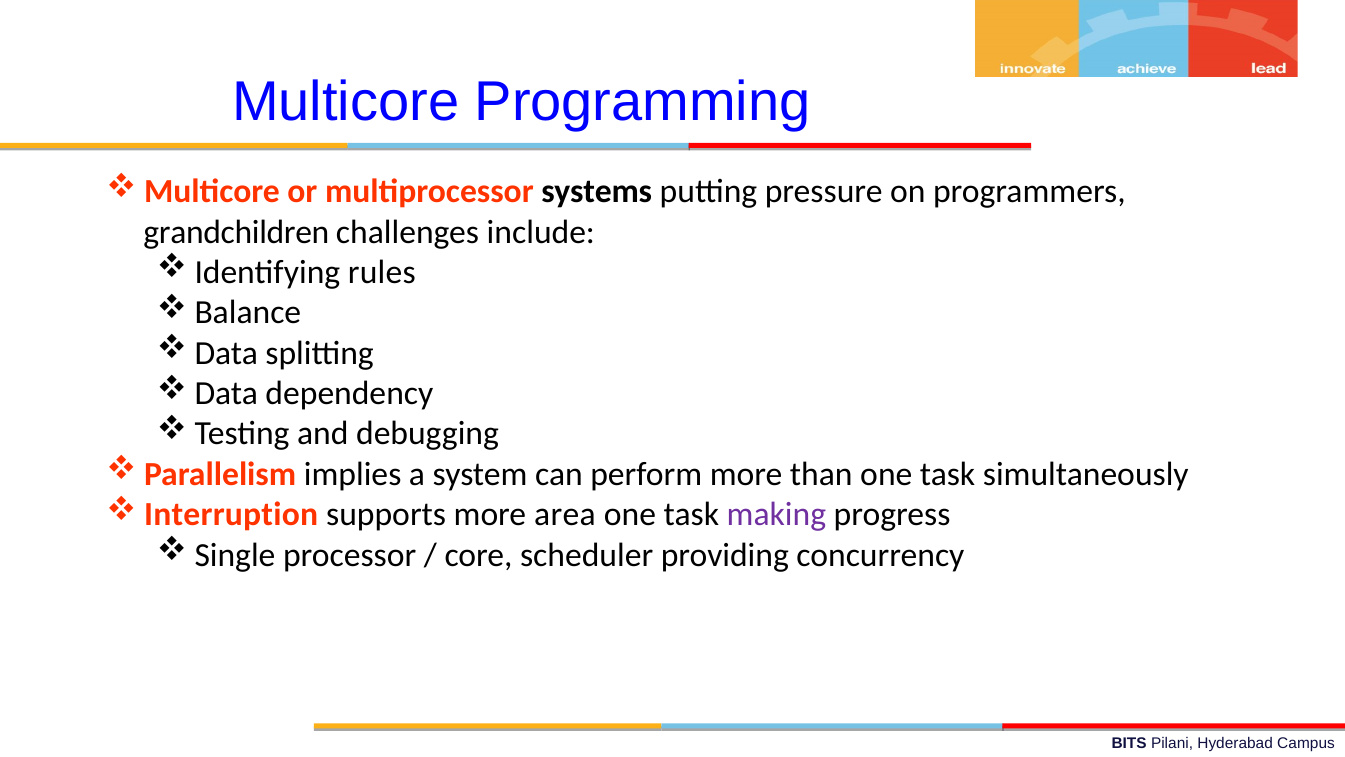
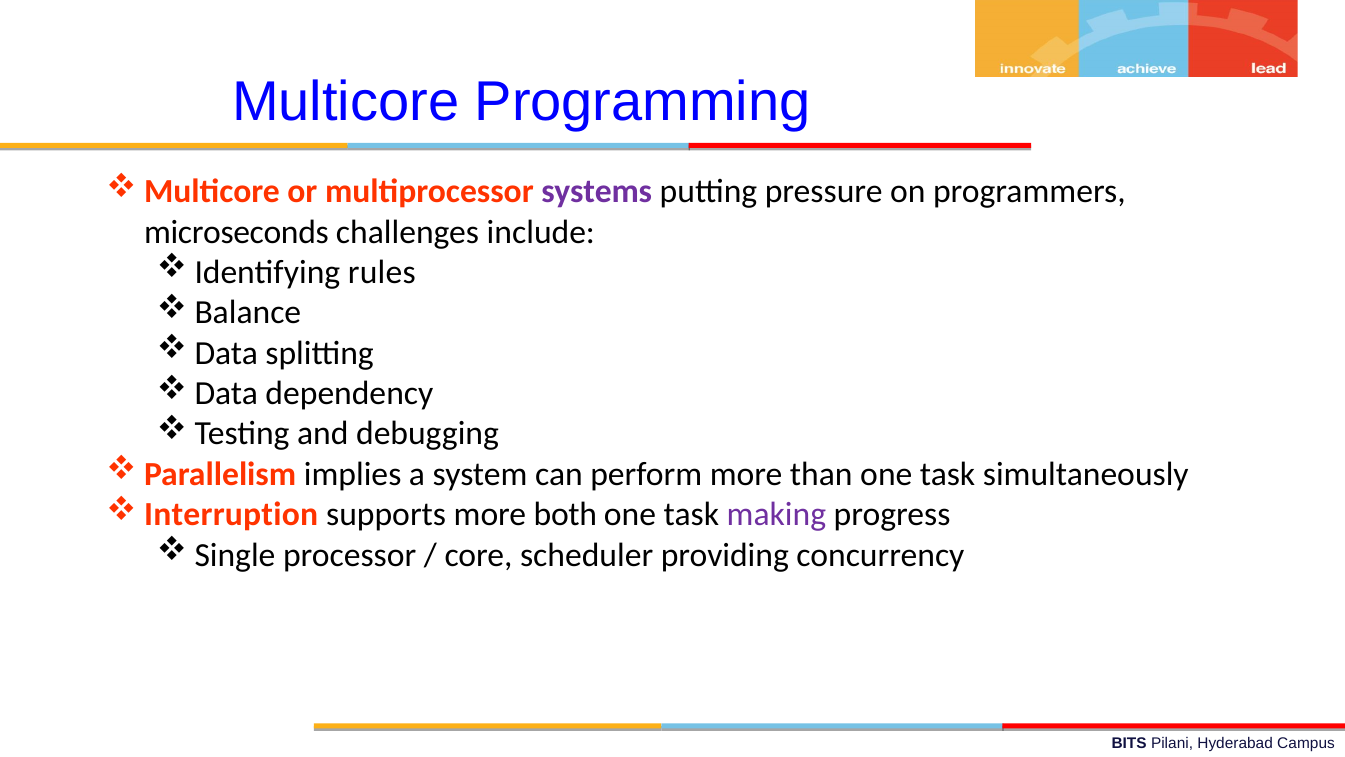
systems colour: black -> purple
grandchildren: grandchildren -> microseconds
area: area -> both
